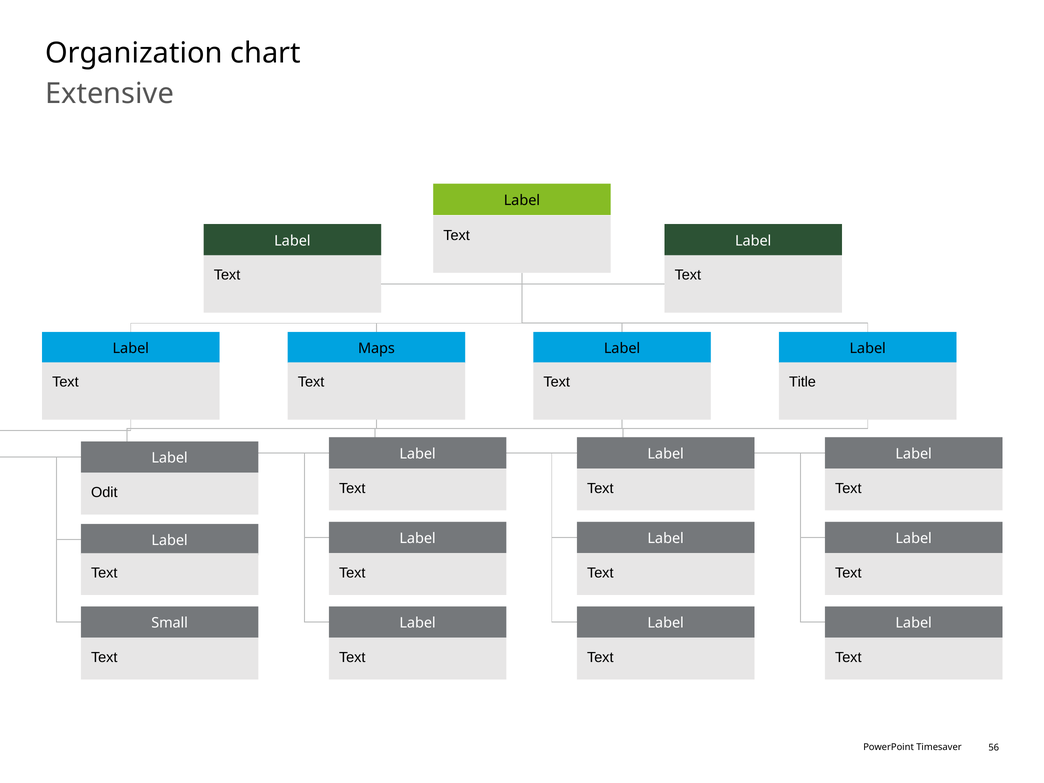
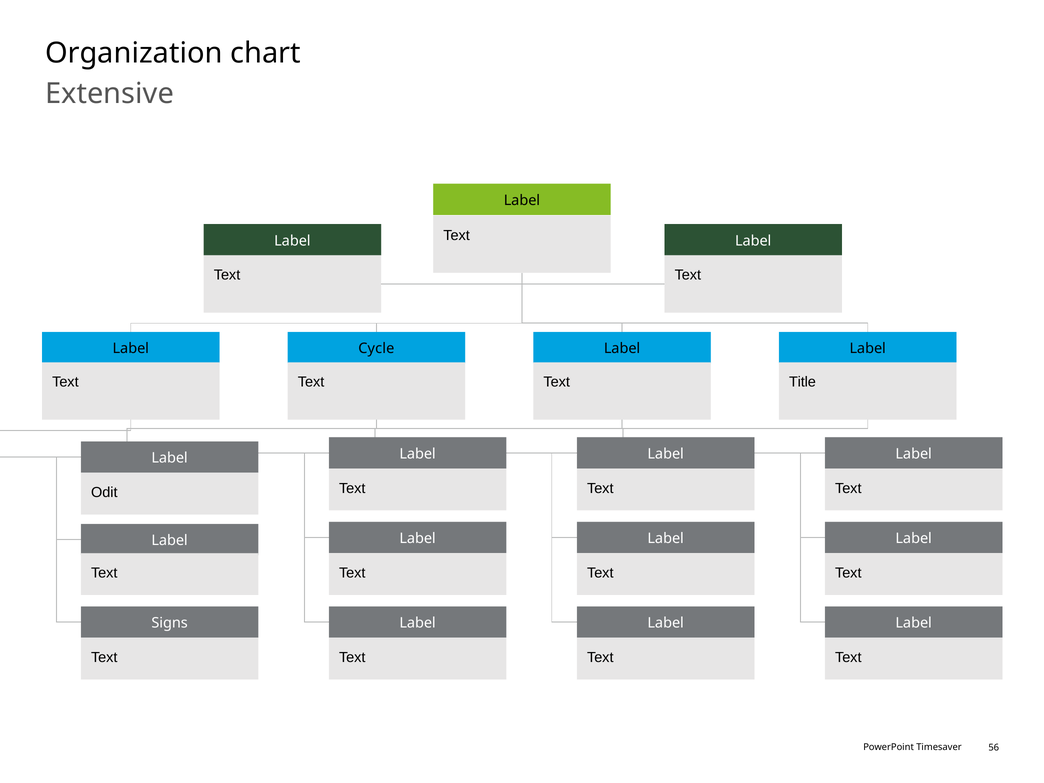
Maps: Maps -> Cycle
Small: Small -> Signs
